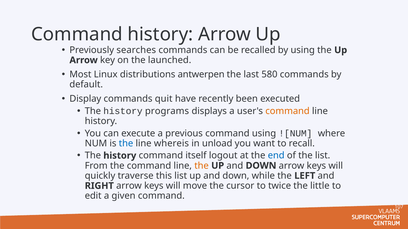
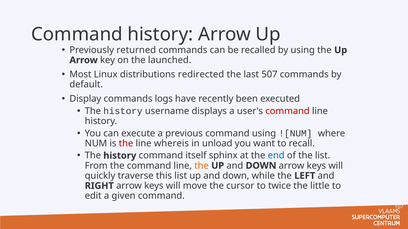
searches: searches -> returned
antwerpen: antwerpen -> redirected
580: 580 -> 507
quit: quit -> logs
programs: programs -> username
command at (288, 111) colour: orange -> red
the at (126, 144) colour: blue -> red
logout: logout -> sphinx
